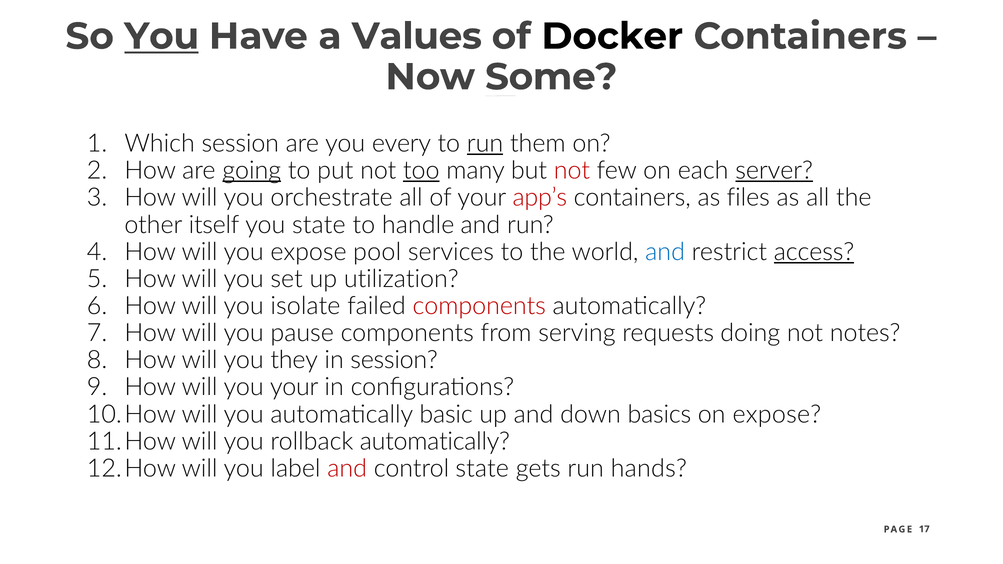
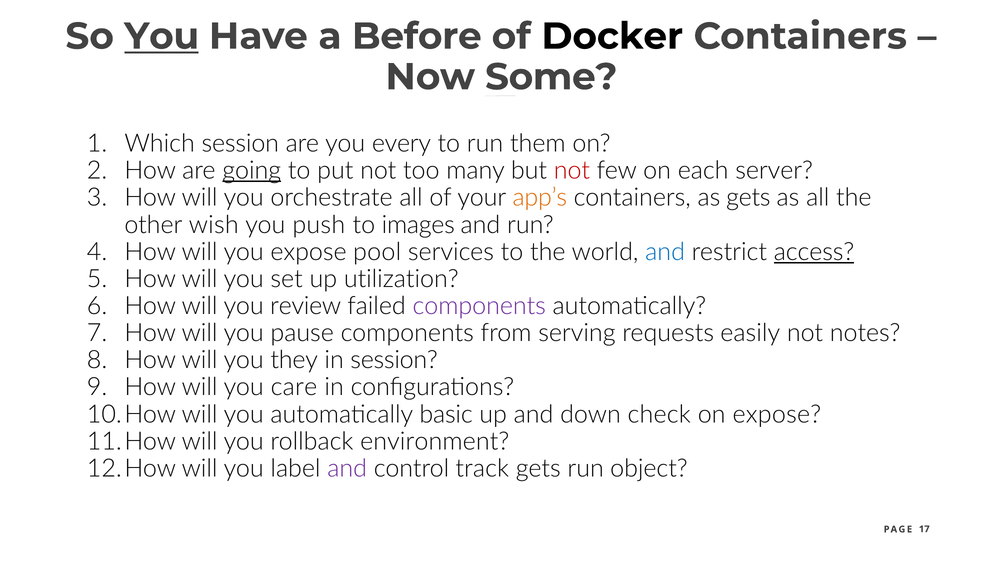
Values: Values -> Before
run at (485, 144) underline: present -> none
too underline: present -> none
server underline: present -> none
app’s colour: red -> orange
as files: files -> gets
itself: itself -> wish
you state: state -> push
handle: handle -> images
isolate: isolate -> review
components at (479, 306) colour: red -> purple
doing: doing -> easily
you your: your -> care
basics: basics -> check
rollback automatically: automatically -> environment
and at (347, 469) colour: red -> purple
control state: state -> track
hands: hands -> object
